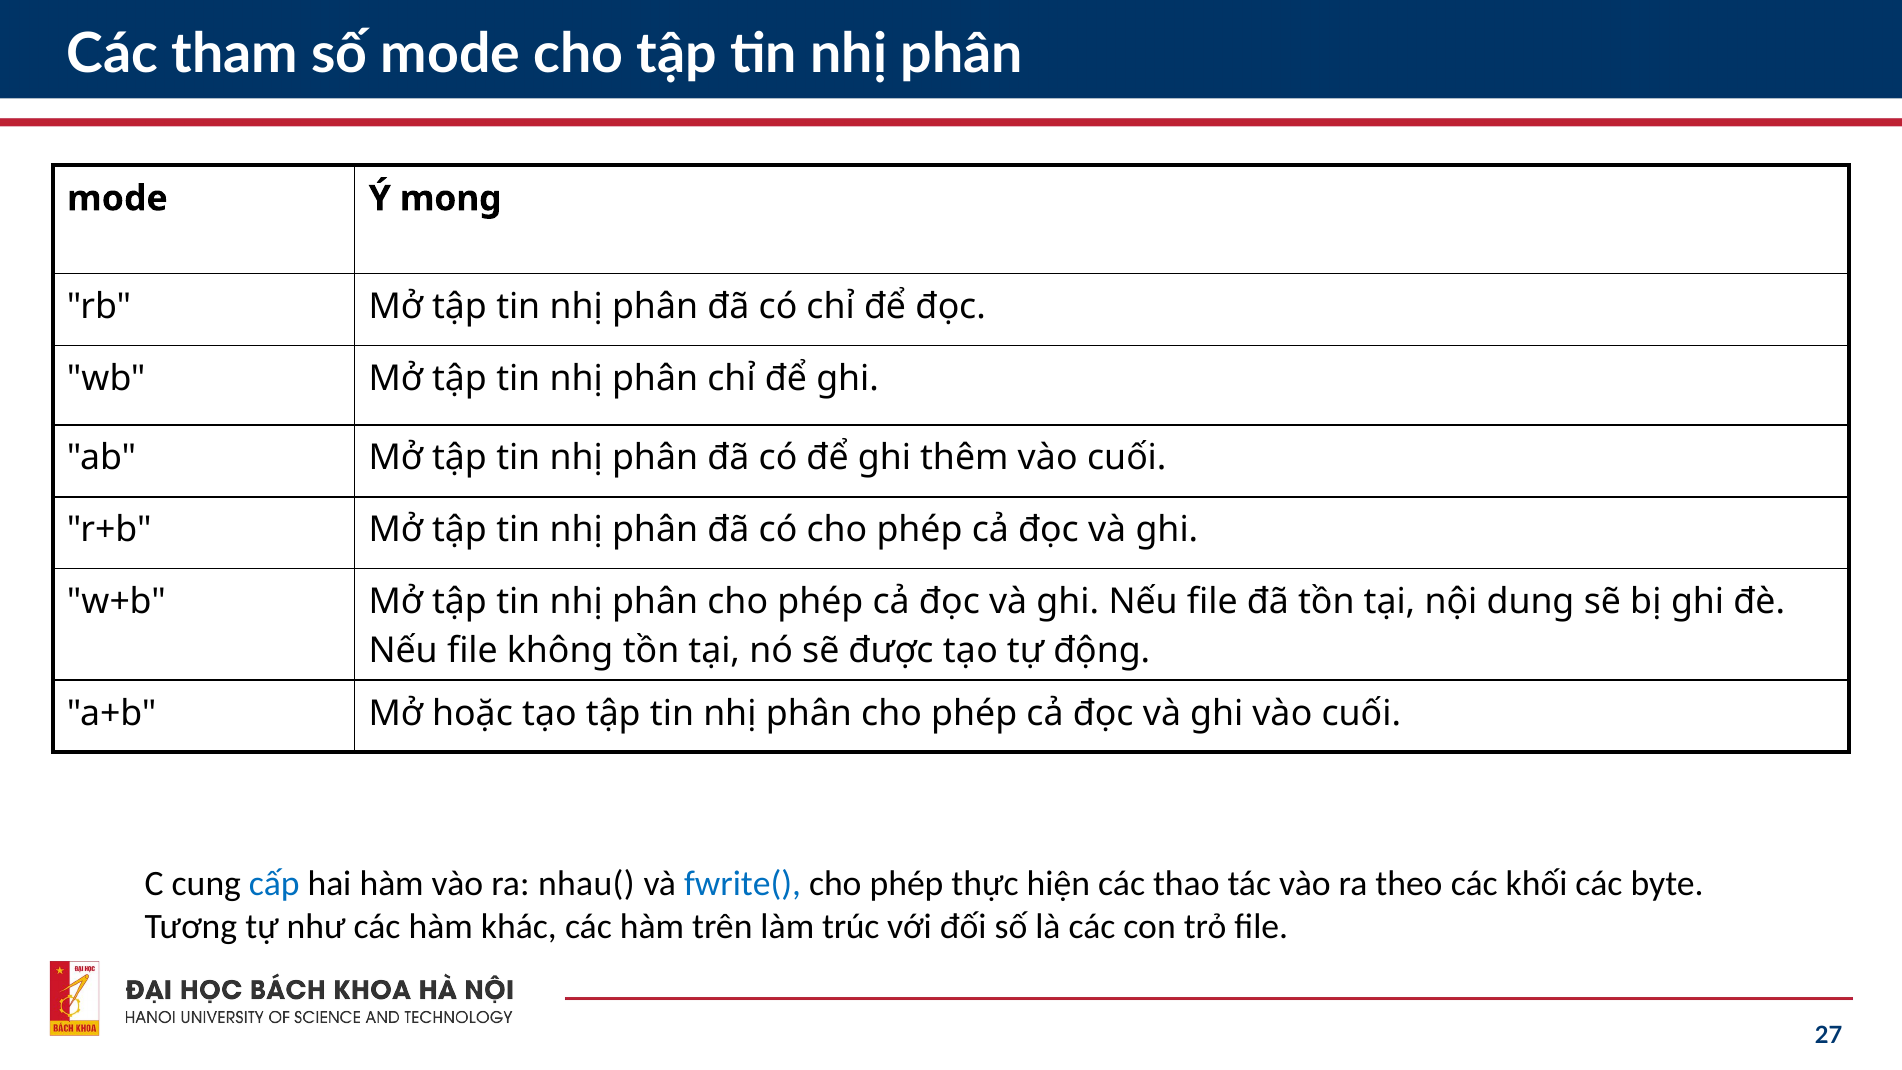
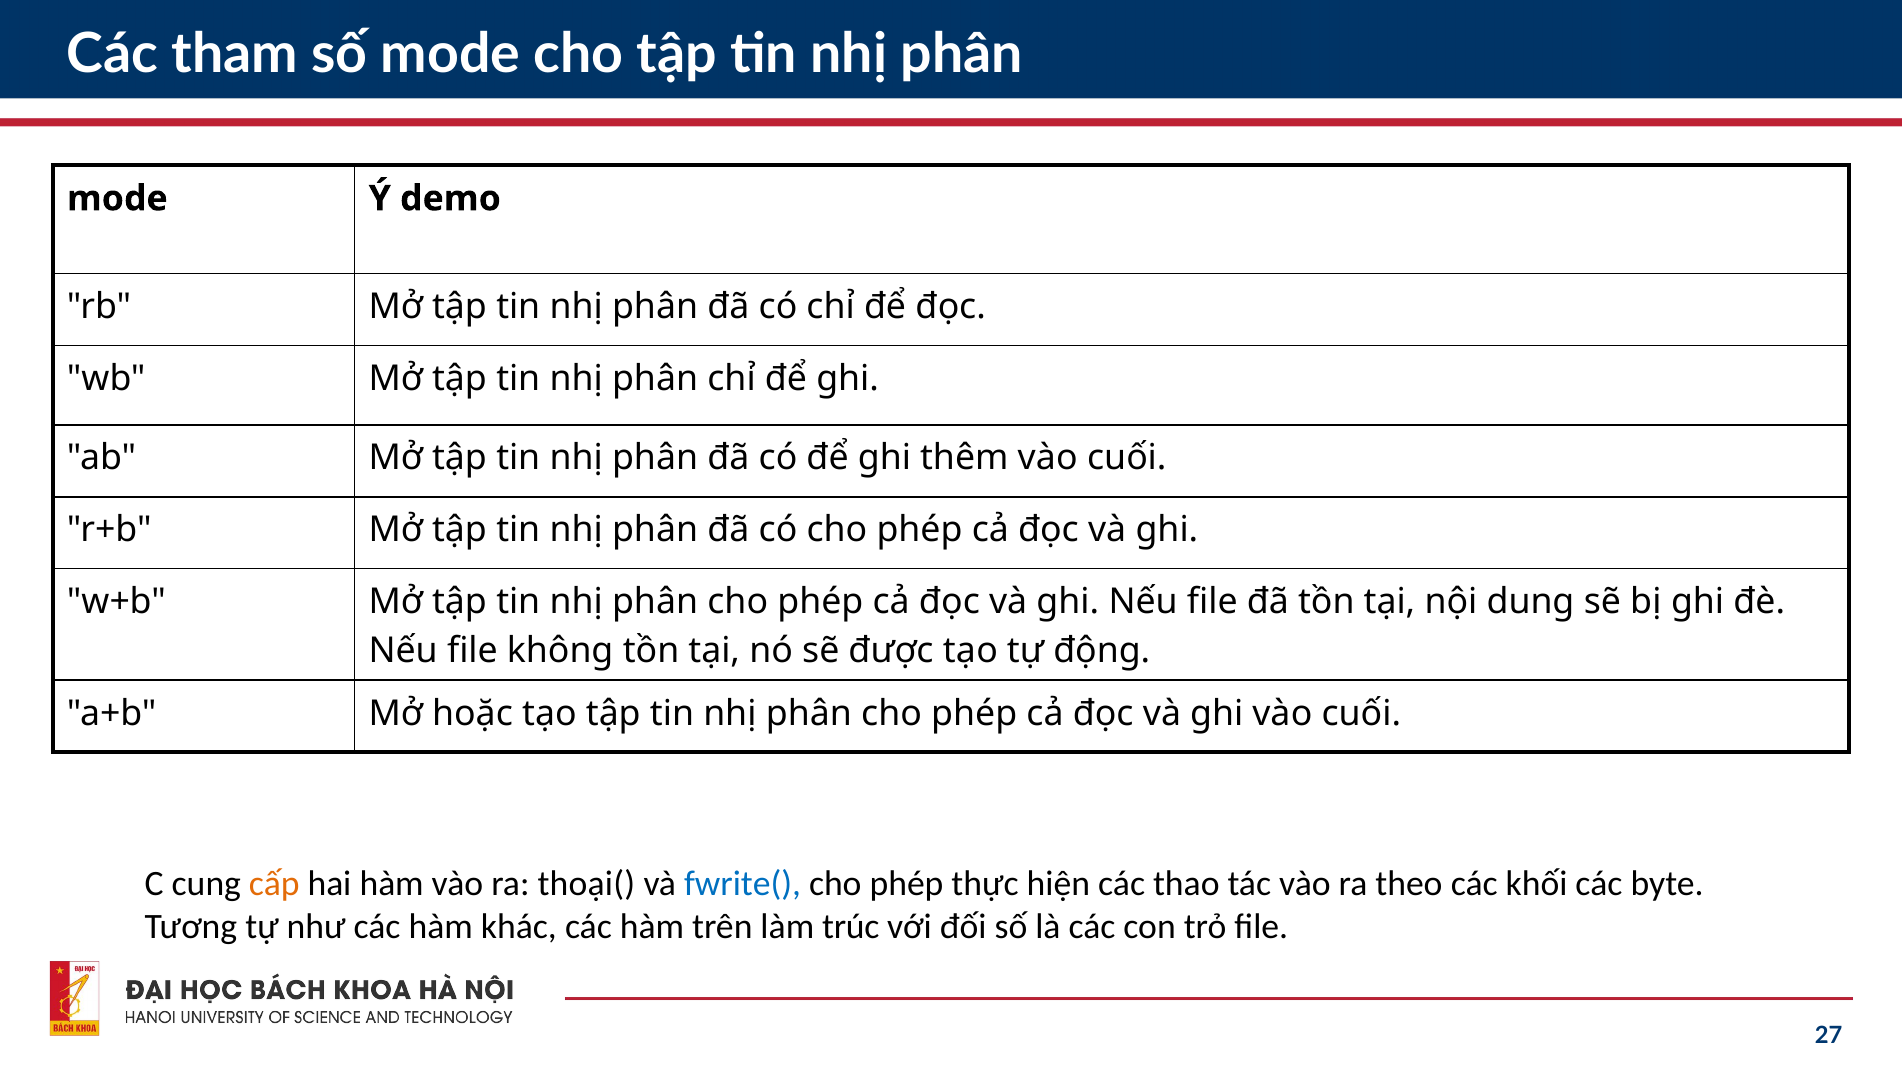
mong: mong -> demo
cấp colour: blue -> orange
nhau(: nhau( -> thoại(
